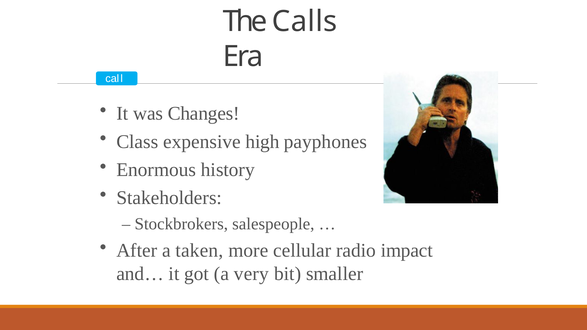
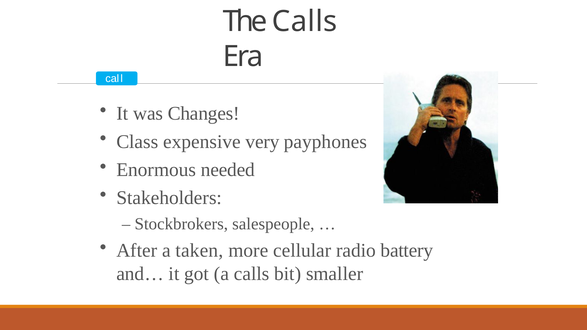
high: high -> very
history: history -> needed
impact: impact -> battery
a very: very -> calls
